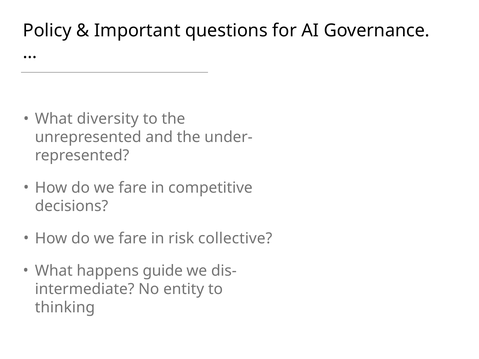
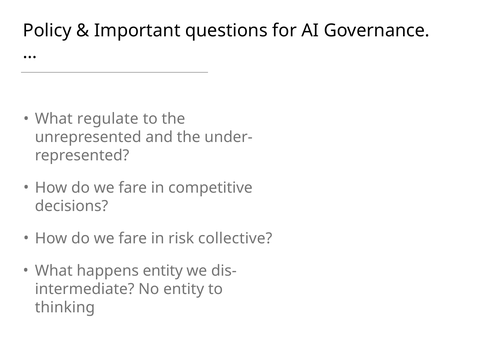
diversity: diversity -> regulate
happens guide: guide -> entity
